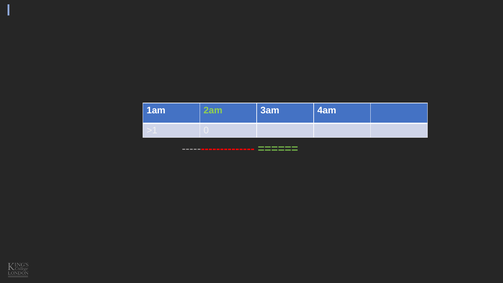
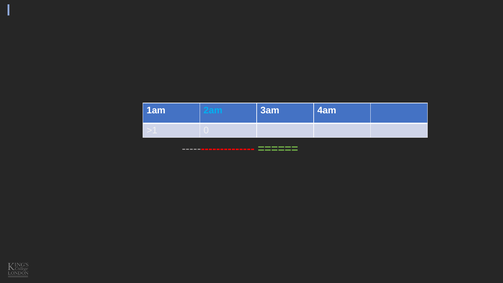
2am colour: light green -> light blue
